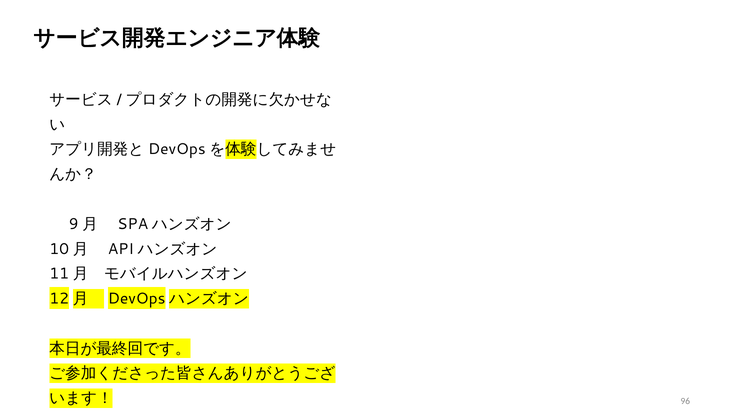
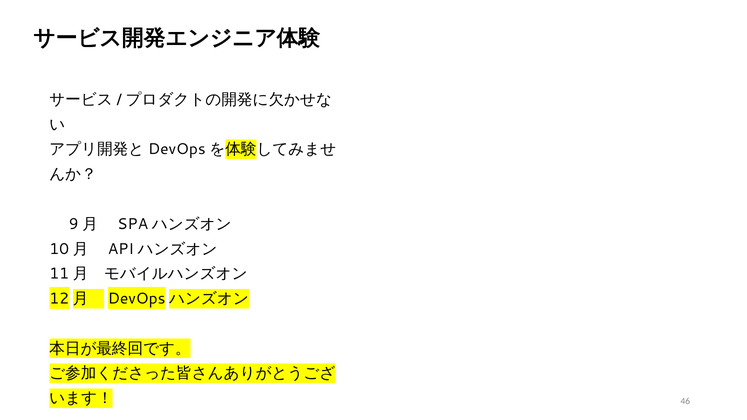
96: 96 -> 46
